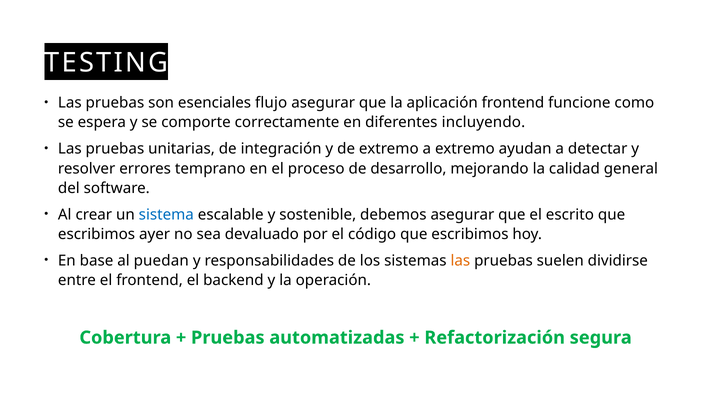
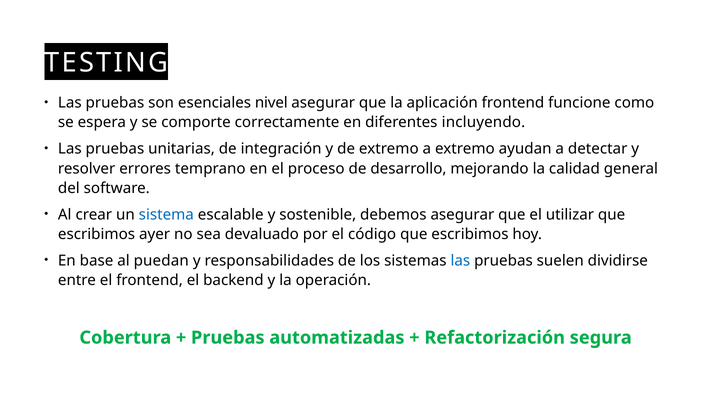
flujo: flujo -> nivel
escrito: escrito -> utilizar
las at (460, 261) colour: orange -> blue
